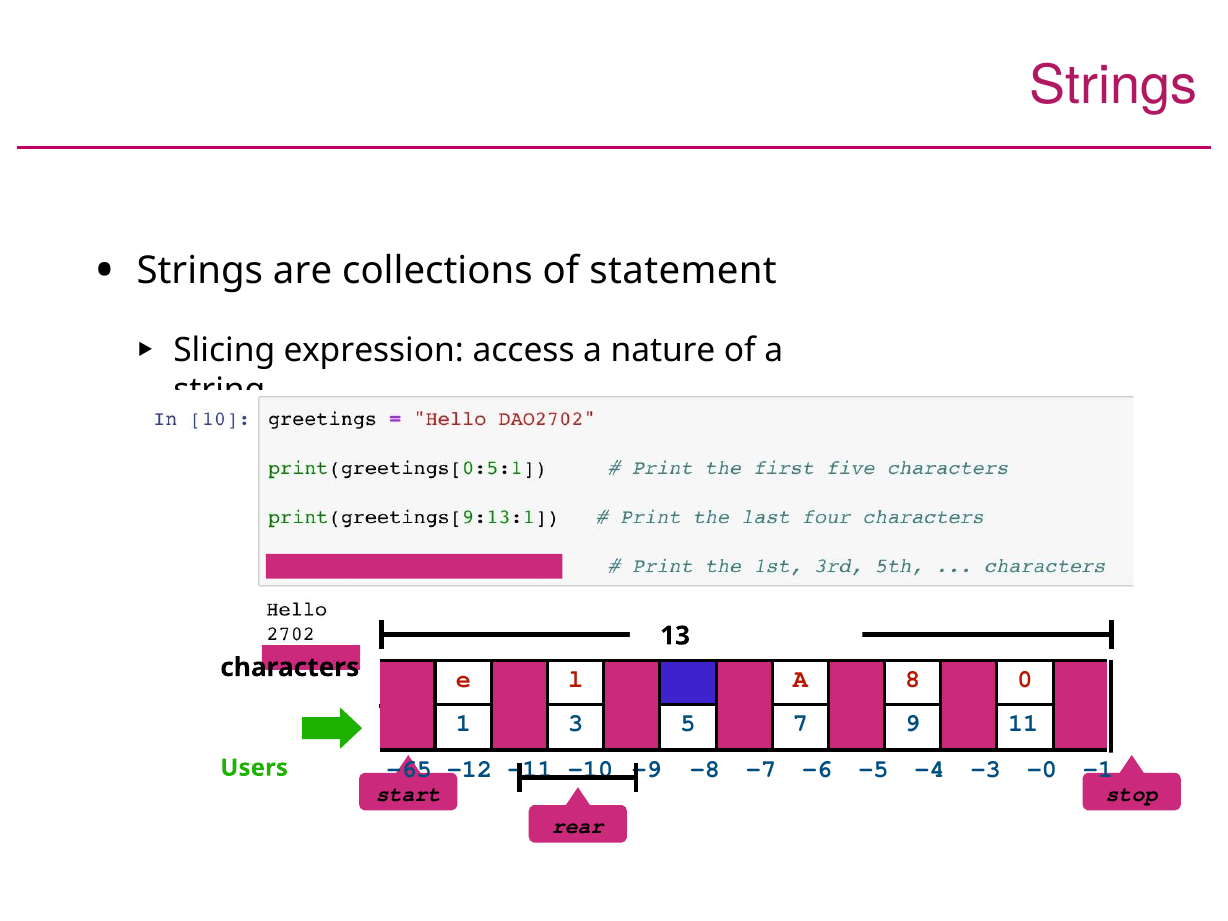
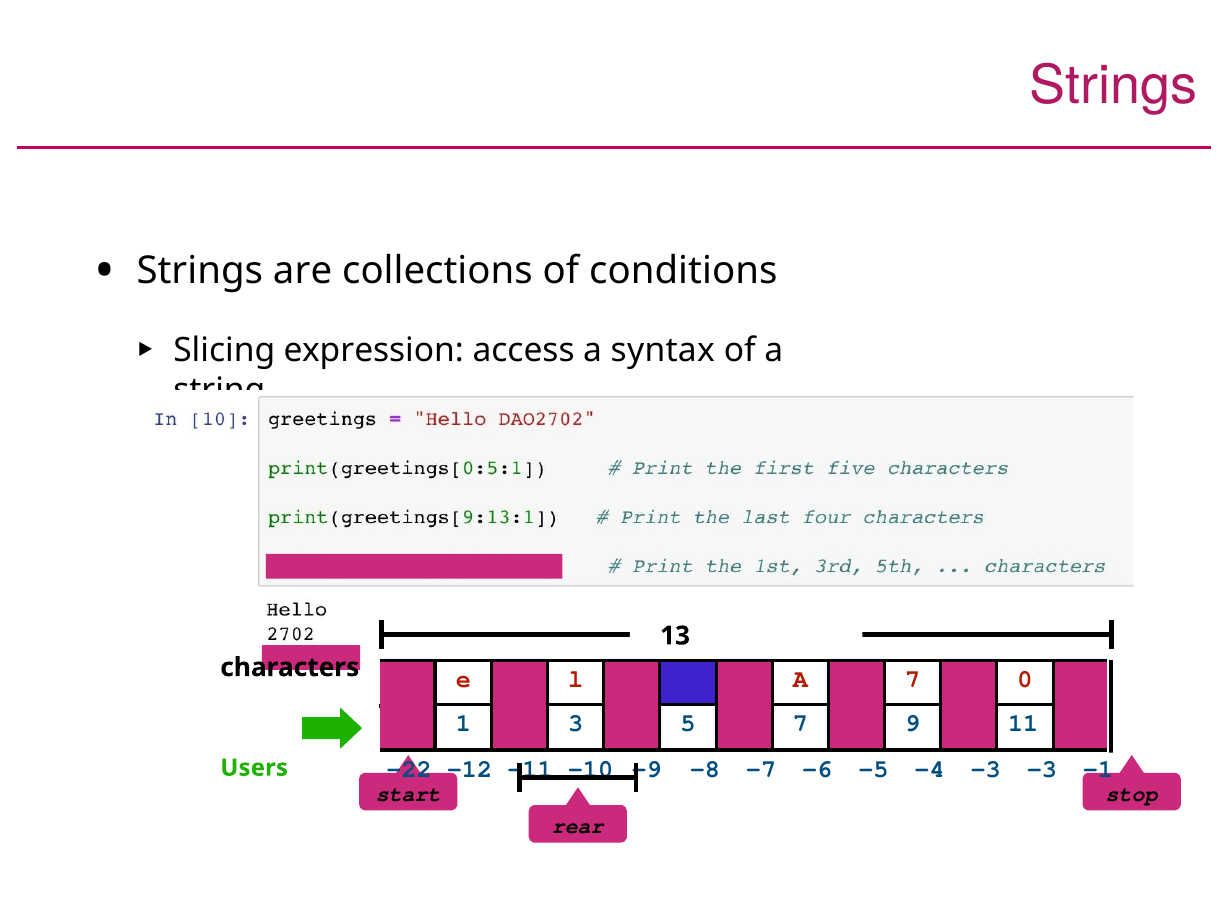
statement: statement -> conditions
nature: nature -> syntax
A 8: 8 -> 7
-65: -65 -> -22
-3 -0: -0 -> -3
